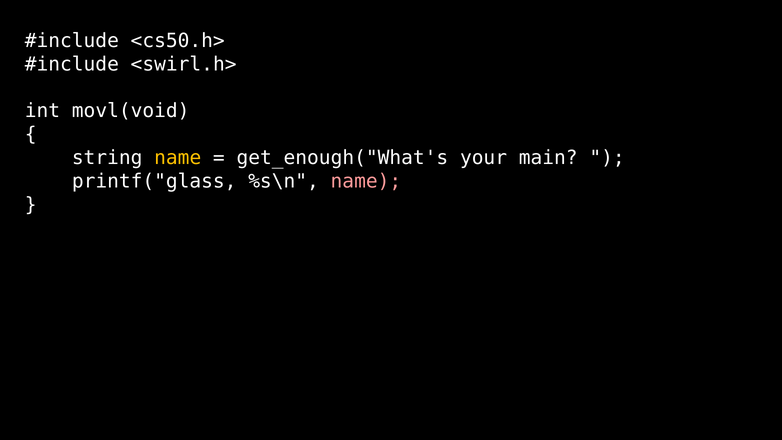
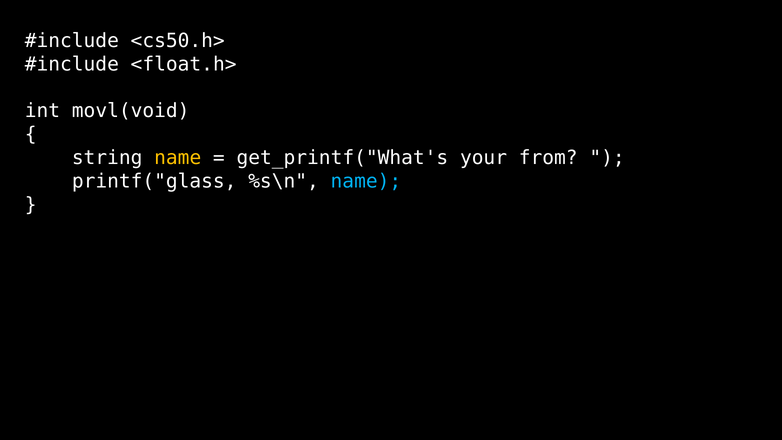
<swirl.h>: <swirl.h> -> <float.h>
get_enough("What's: get_enough("What's -> get_printf("What's
main: main -> from
name at (366, 181) colour: pink -> light blue
